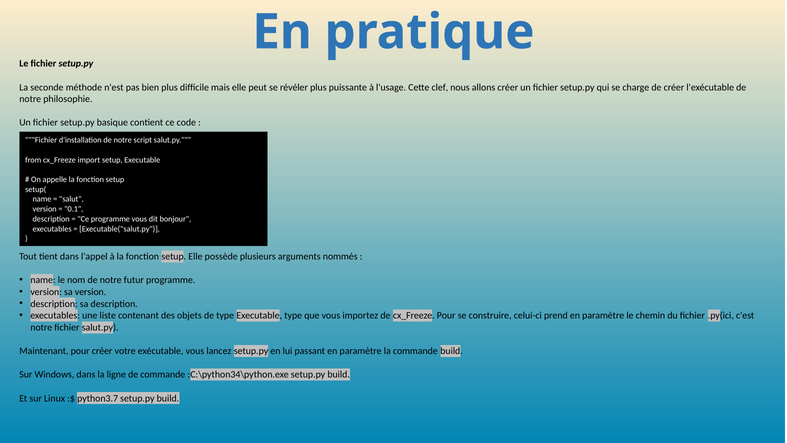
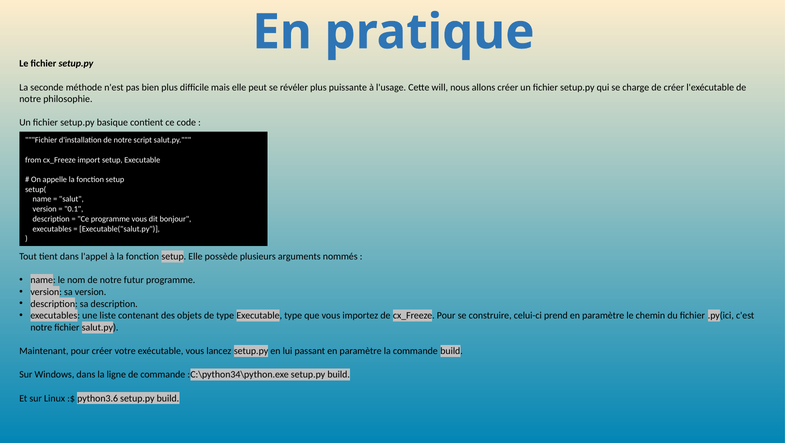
clef: clef -> will
python3.7: python3.7 -> python3.6
